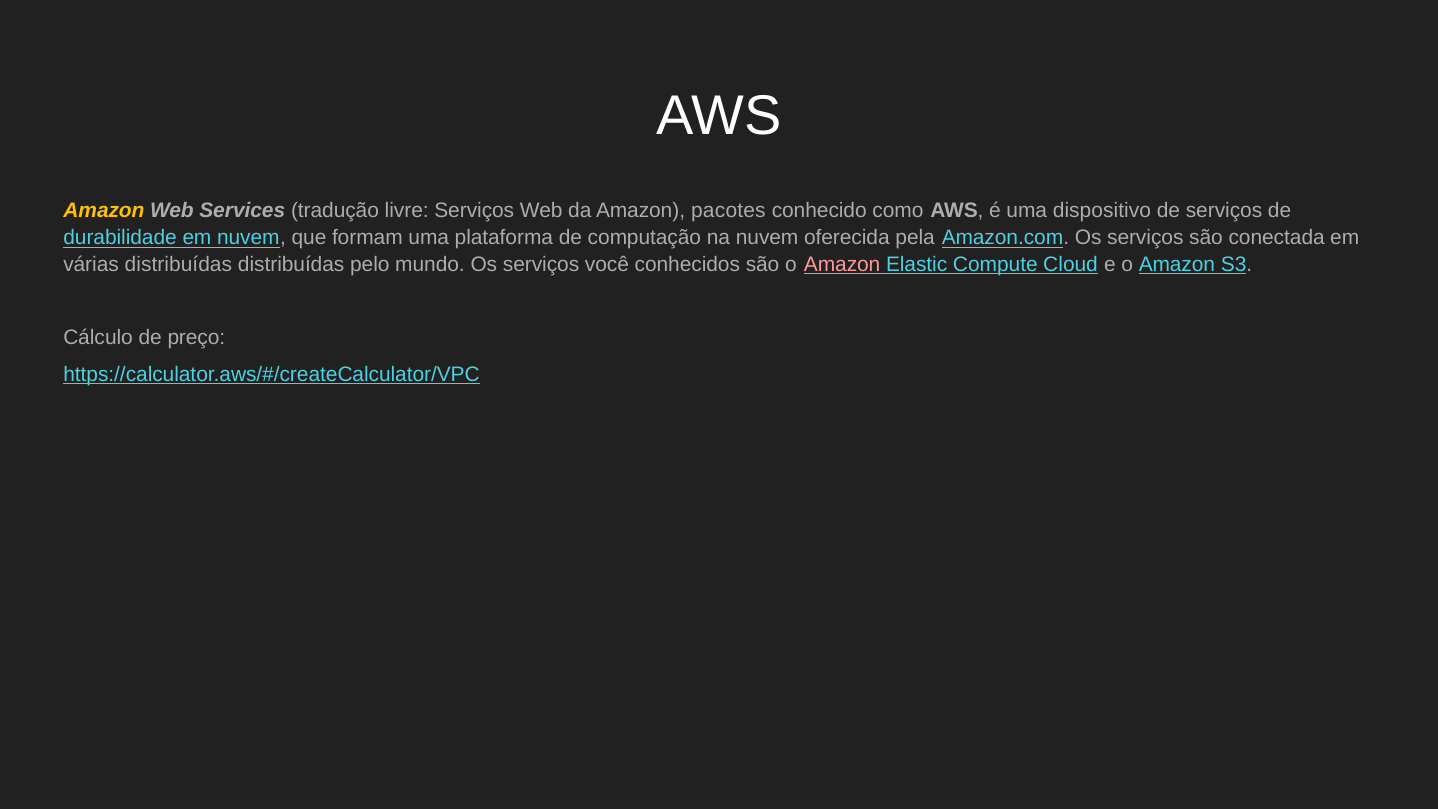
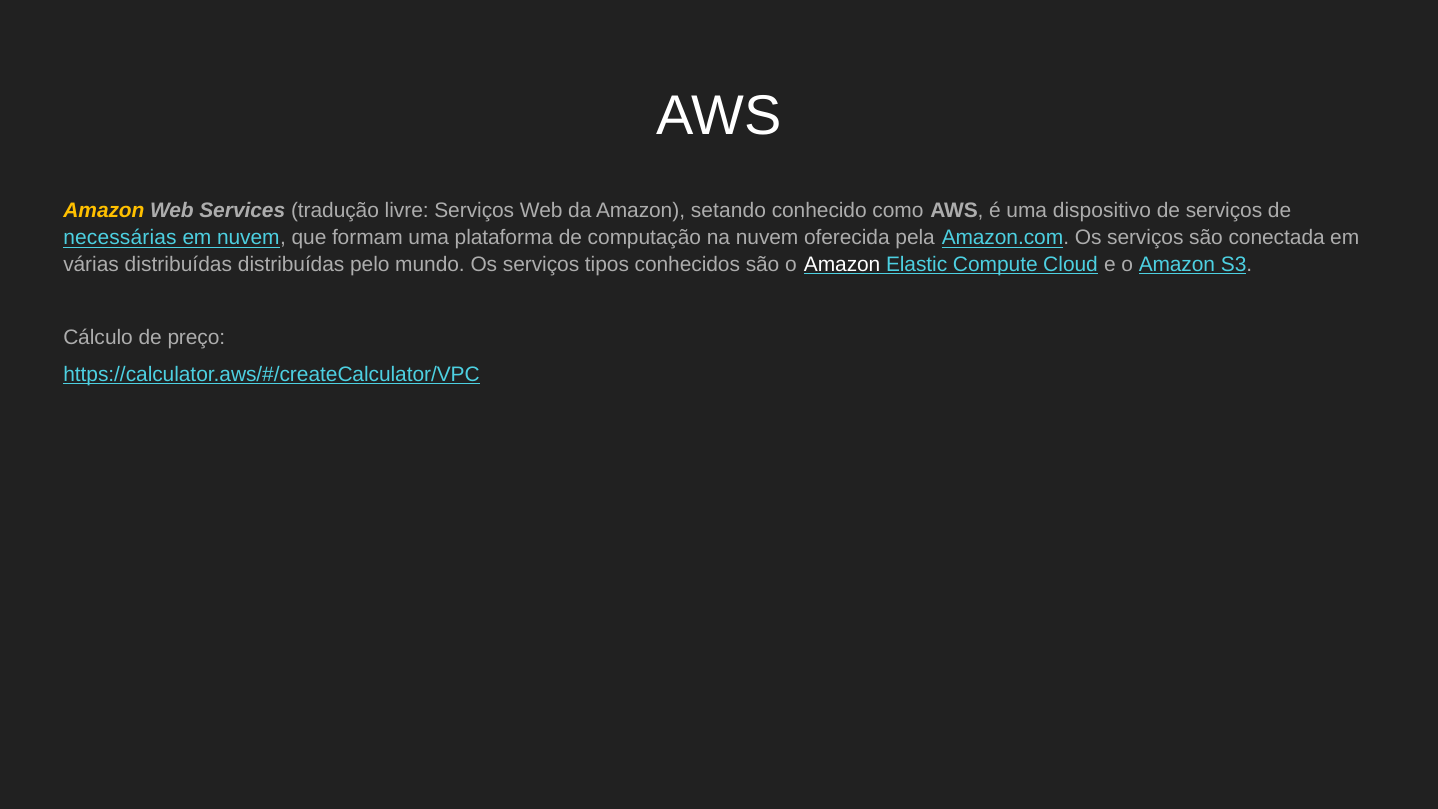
pacotes: pacotes -> setando
durabilidade: durabilidade -> necessárias
você: você -> tipos
Amazon at (842, 264) colour: pink -> white
